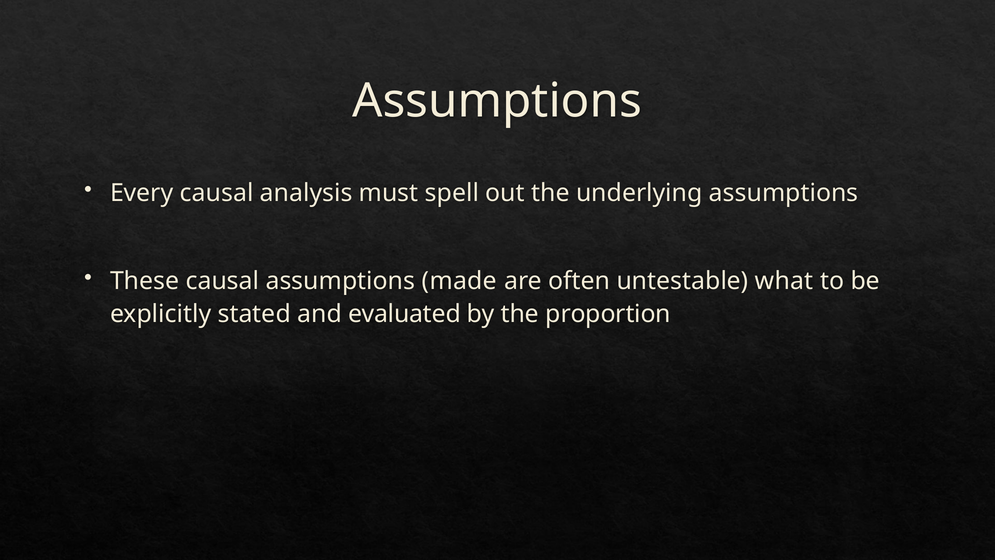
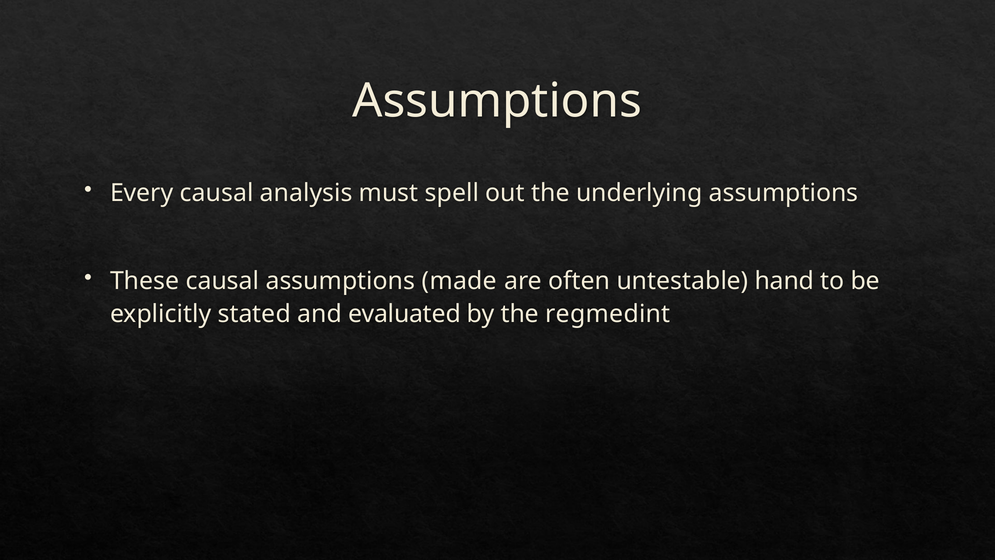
what: what -> hand
proportion: proportion -> regmedint
